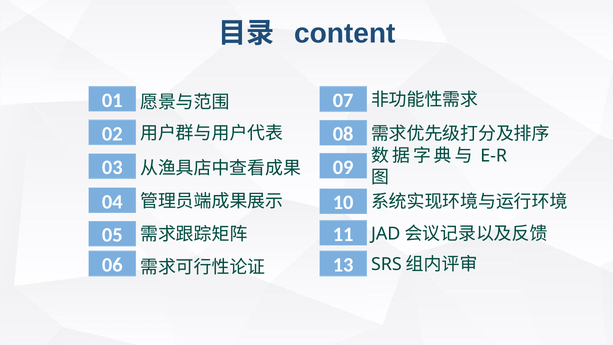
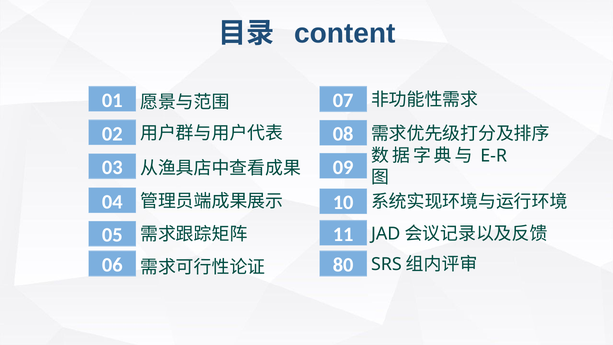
13: 13 -> 80
